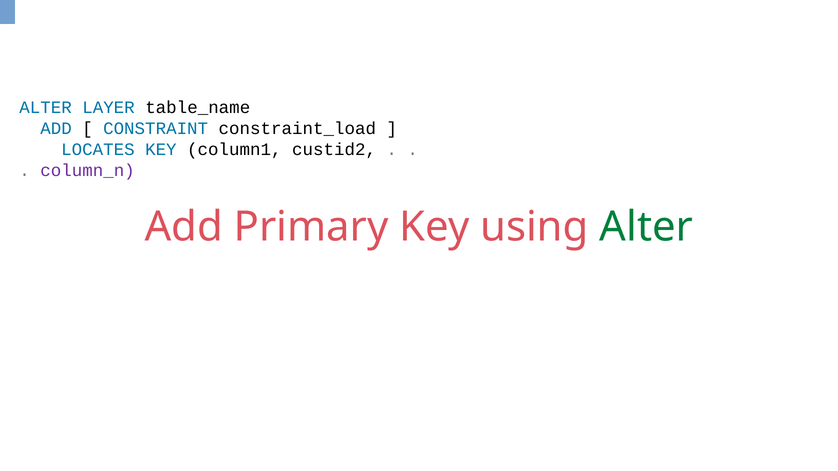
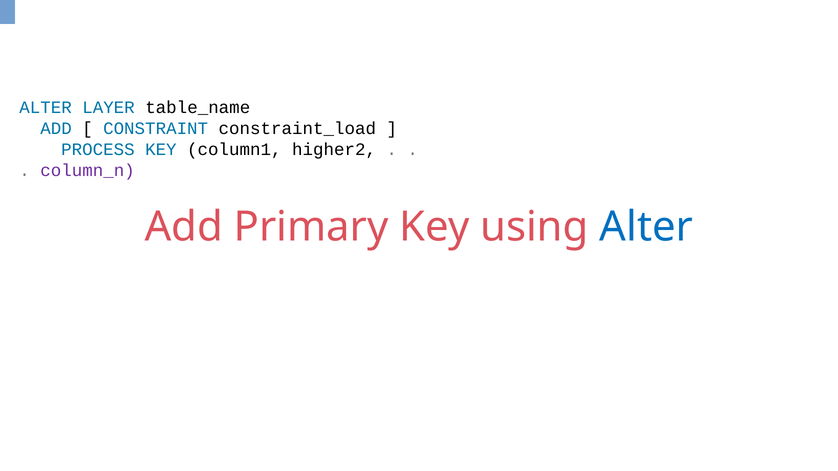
LOCATES: LOCATES -> PROCESS
custid2: custid2 -> higher2
Alter at (646, 227) colour: green -> blue
